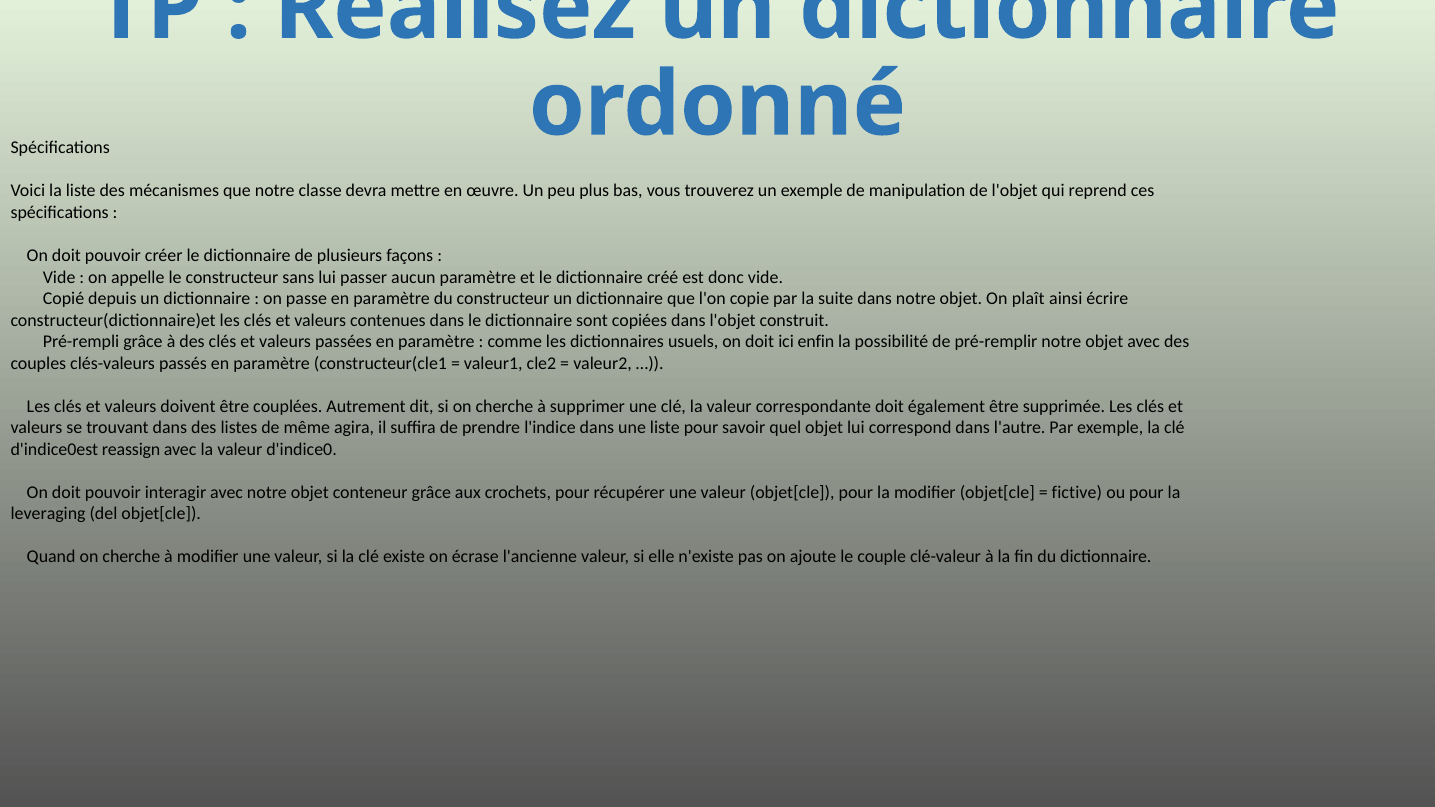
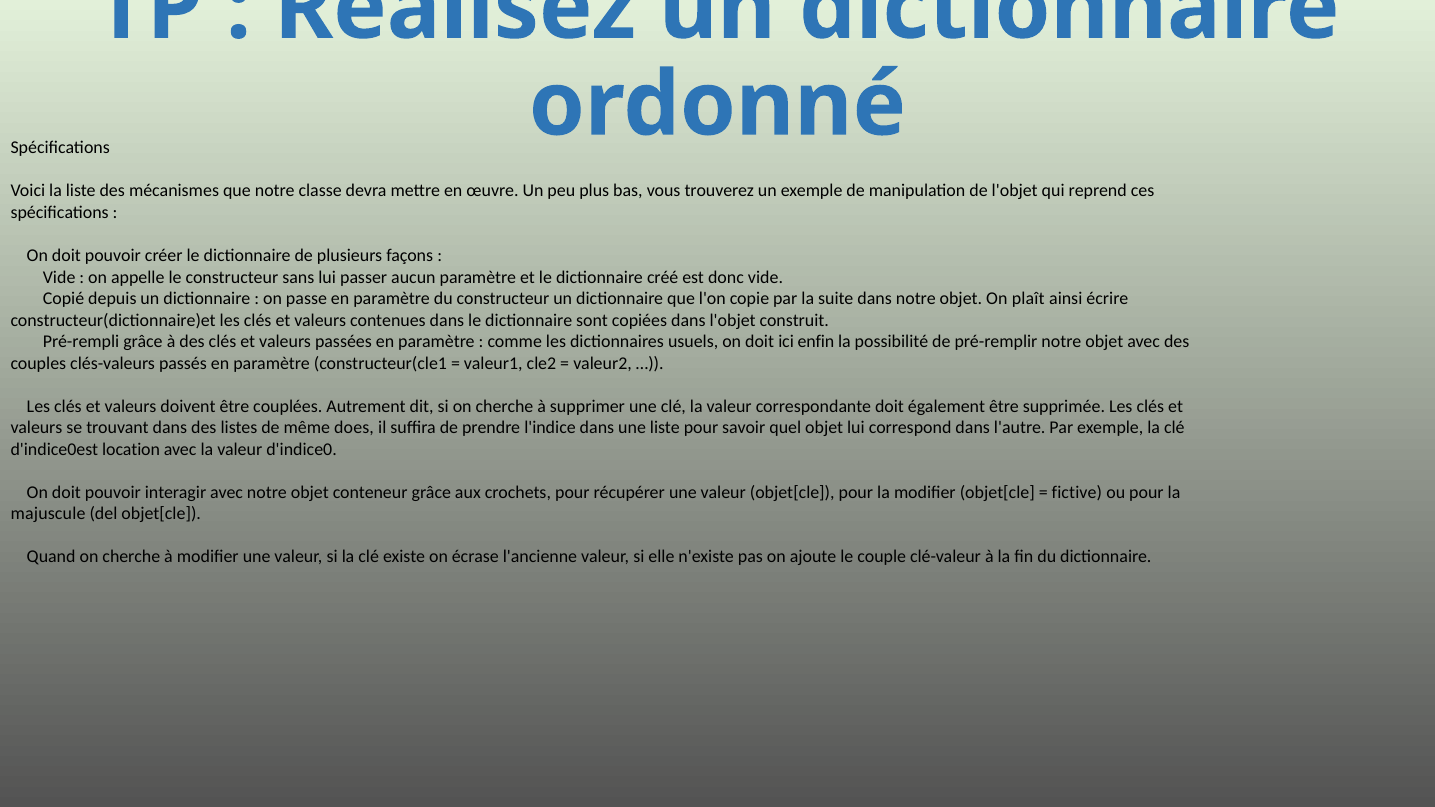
agira: agira -> does
reassign: reassign -> location
leveraging: leveraging -> majuscule
